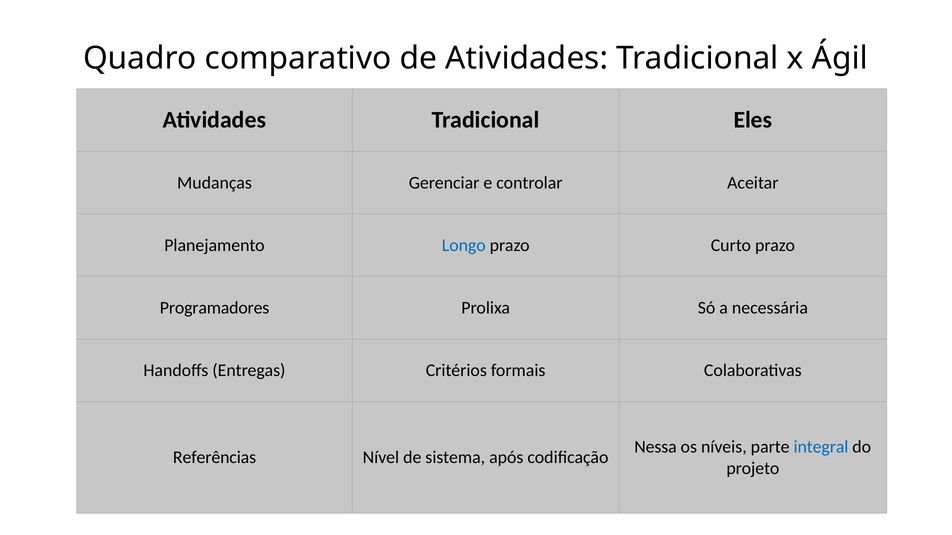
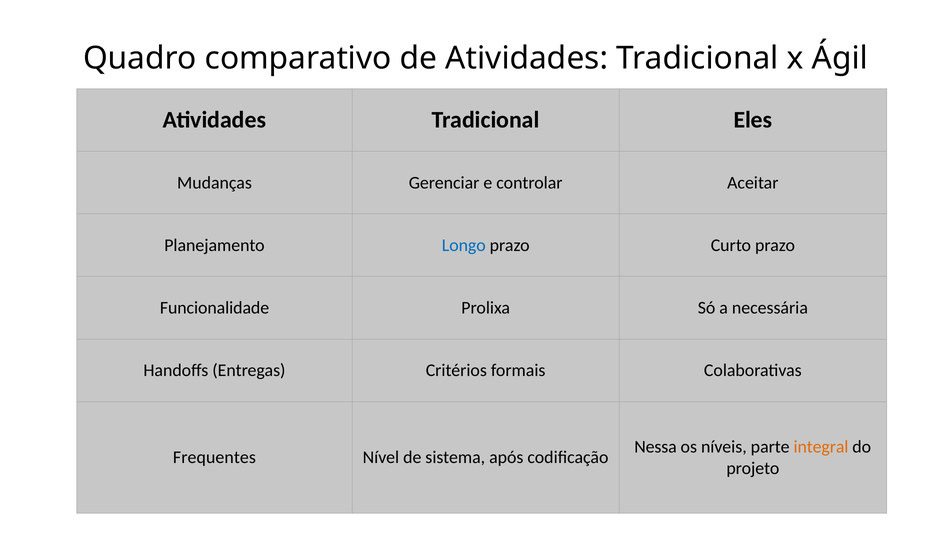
Programadores: Programadores -> Funcionalidade
integral colour: blue -> orange
Referências: Referências -> Frequentes
